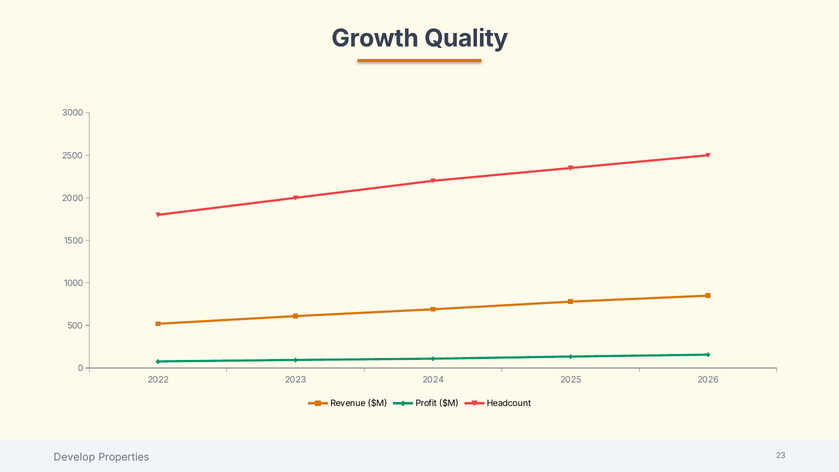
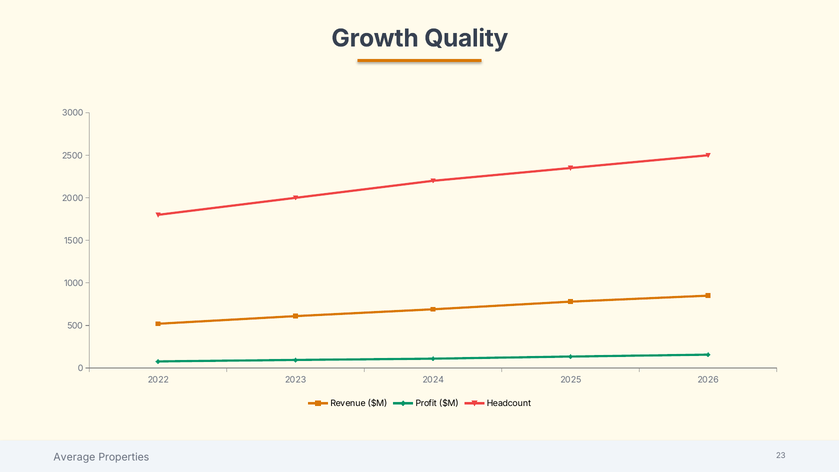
Develop: Develop -> Average
